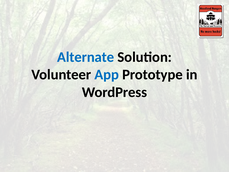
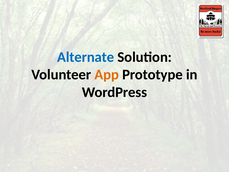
App colour: blue -> orange
